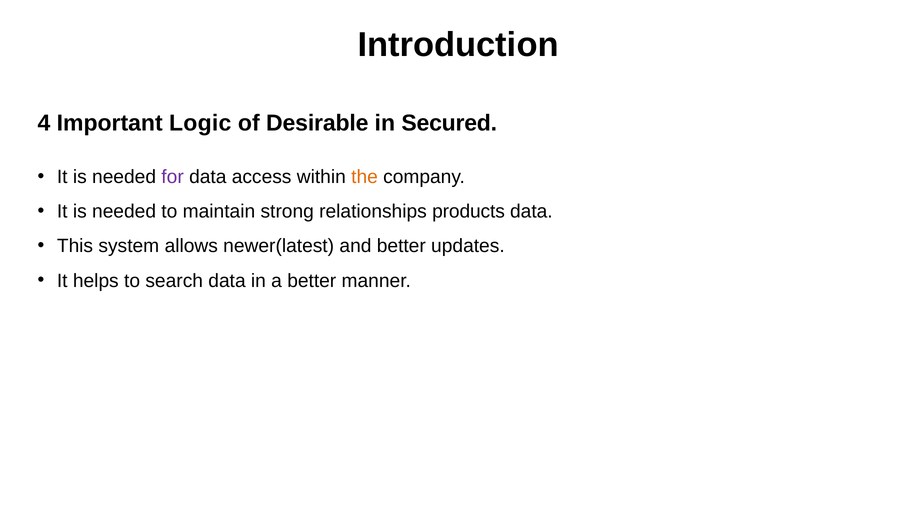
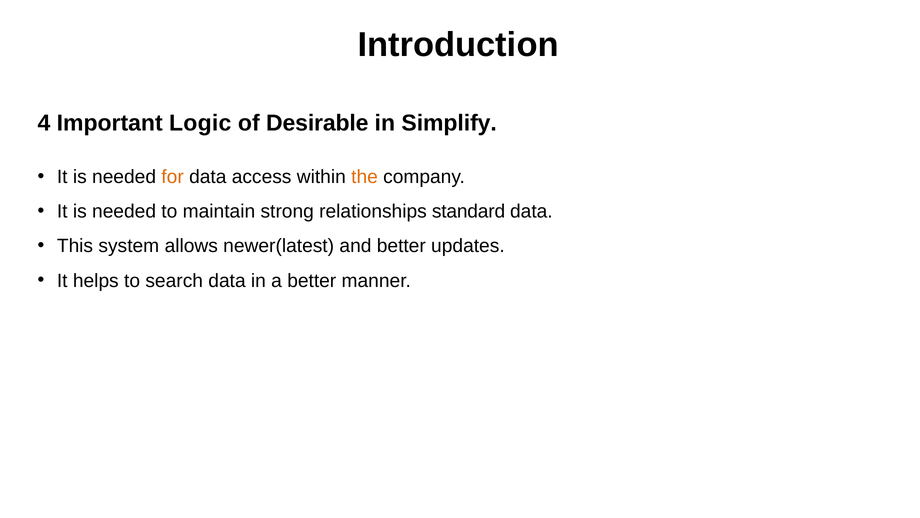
Secured: Secured -> Simplify
for colour: purple -> orange
products: products -> standard
